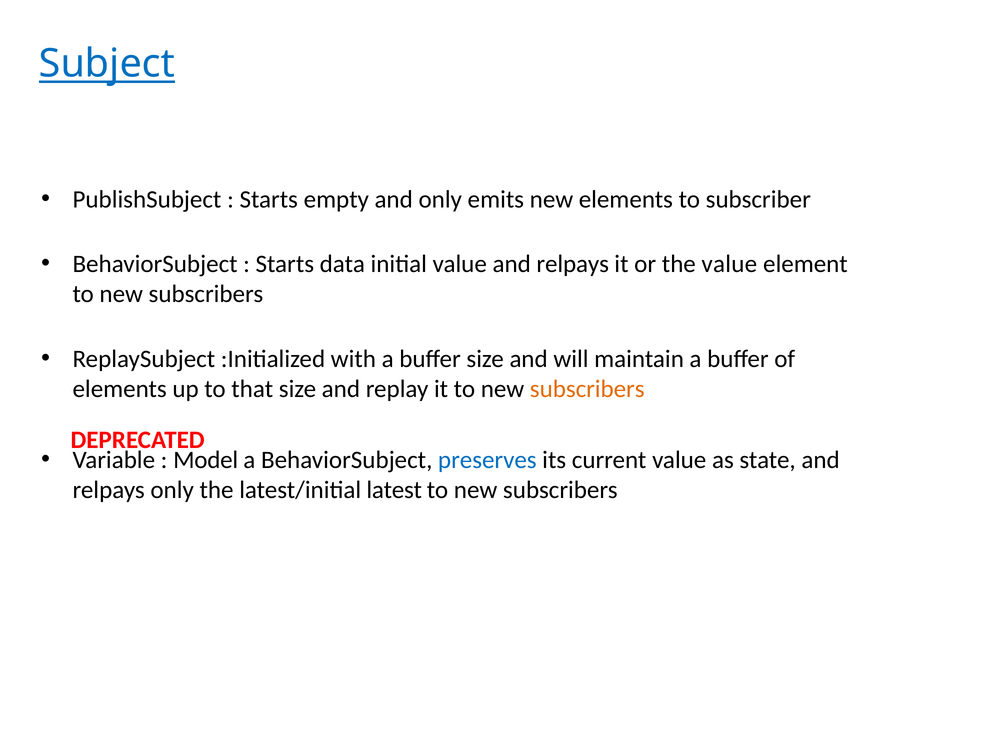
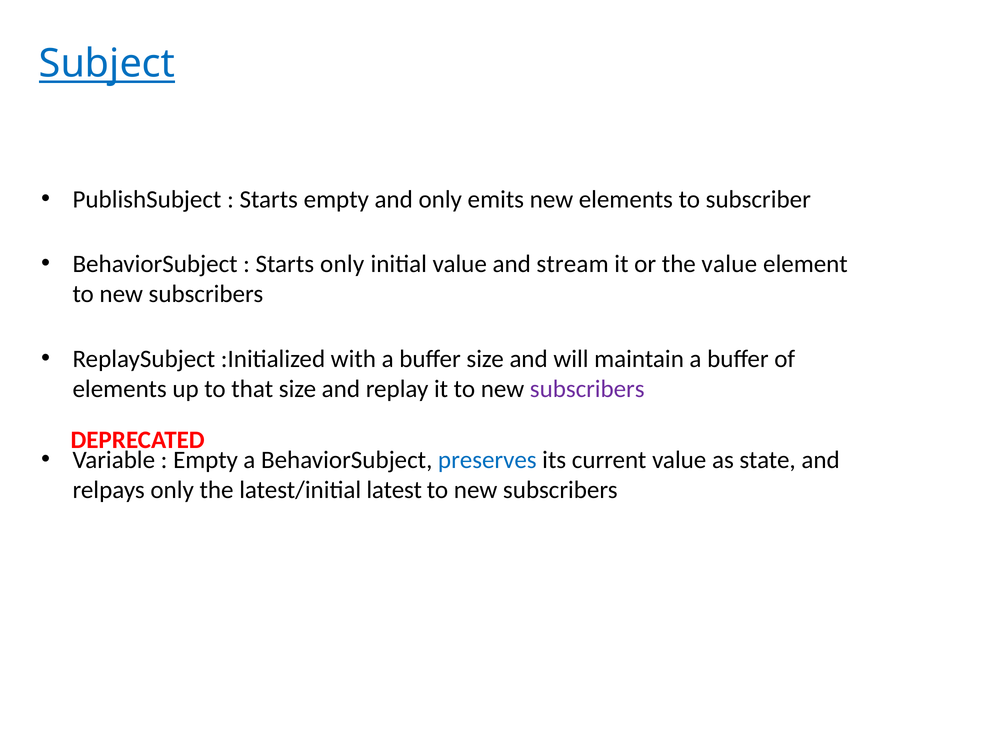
Starts data: data -> only
value and relpays: relpays -> stream
subscribers at (587, 389) colour: orange -> purple
Model at (206, 460): Model -> Empty
